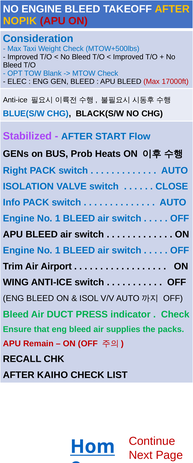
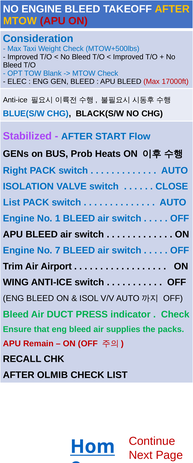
NOPIK at (20, 21): NOPIK -> MTOW
Info at (12, 202): Info -> List
1 at (58, 250): 1 -> 7
KAIHO: KAIHO -> OLMIB
